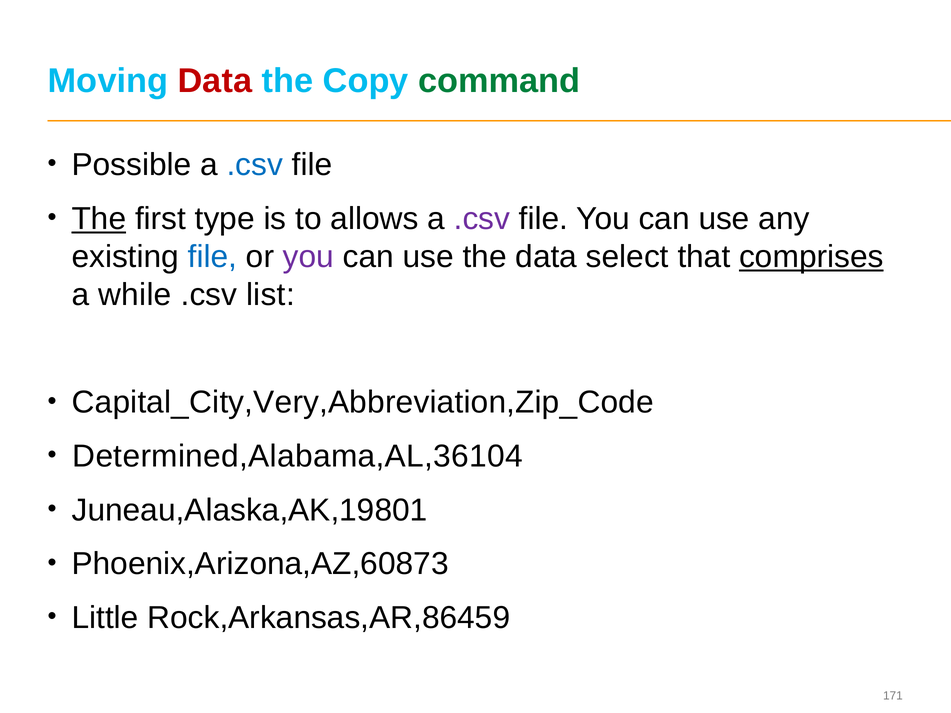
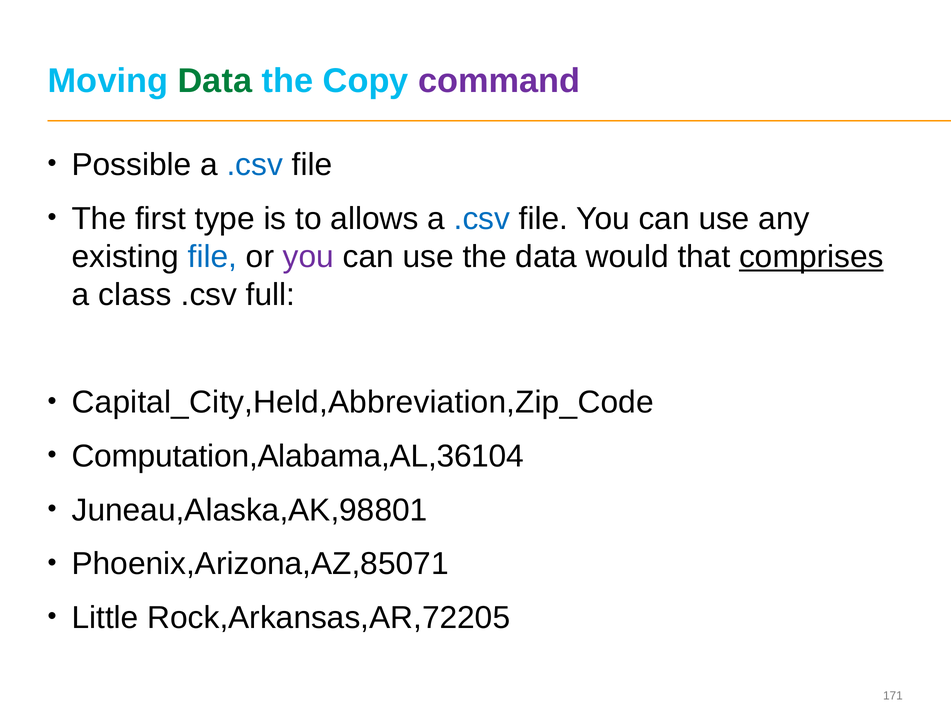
Data at (215, 81) colour: red -> green
command colour: green -> purple
The at (99, 219) underline: present -> none
.csv at (482, 219) colour: purple -> blue
select: select -> would
while: while -> class
list: list -> full
Capital_City,Very,Abbreviation,Zip_Code: Capital_City,Very,Abbreviation,Zip_Code -> Capital_City,Held,Abbreviation,Zip_Code
Determined,Alabama,AL,36104: Determined,Alabama,AL,36104 -> Computation,Alabama,AL,36104
Juneau,Alaska,AK,19801: Juneau,Alaska,AK,19801 -> Juneau,Alaska,AK,98801
Phoenix,Arizona,AZ,60873: Phoenix,Arizona,AZ,60873 -> Phoenix,Arizona,AZ,85071
Rock,Arkansas,AR,86459: Rock,Arkansas,AR,86459 -> Rock,Arkansas,AR,72205
